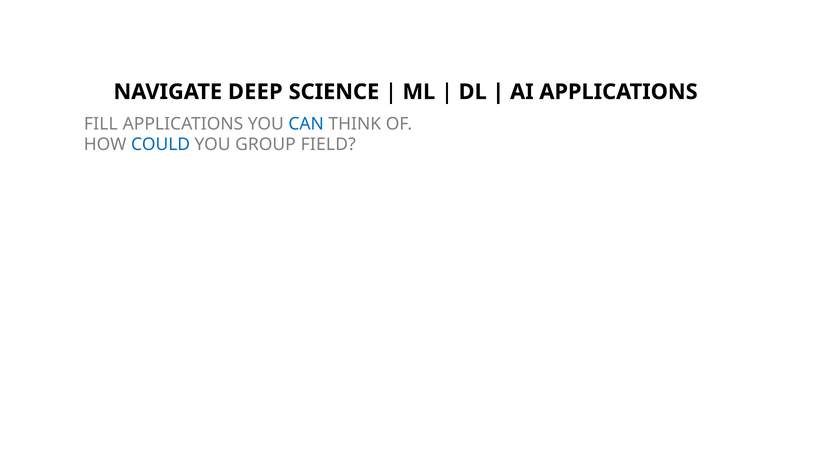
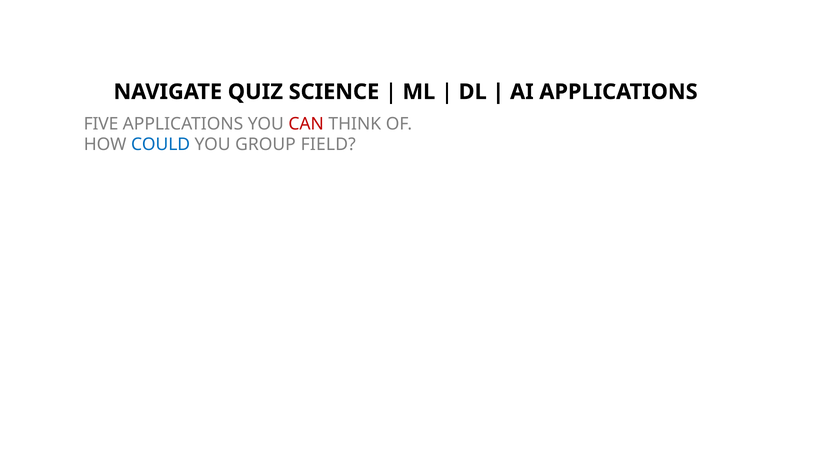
DEEP: DEEP -> QUIZ
FILL: FILL -> FIVE
CAN colour: blue -> red
